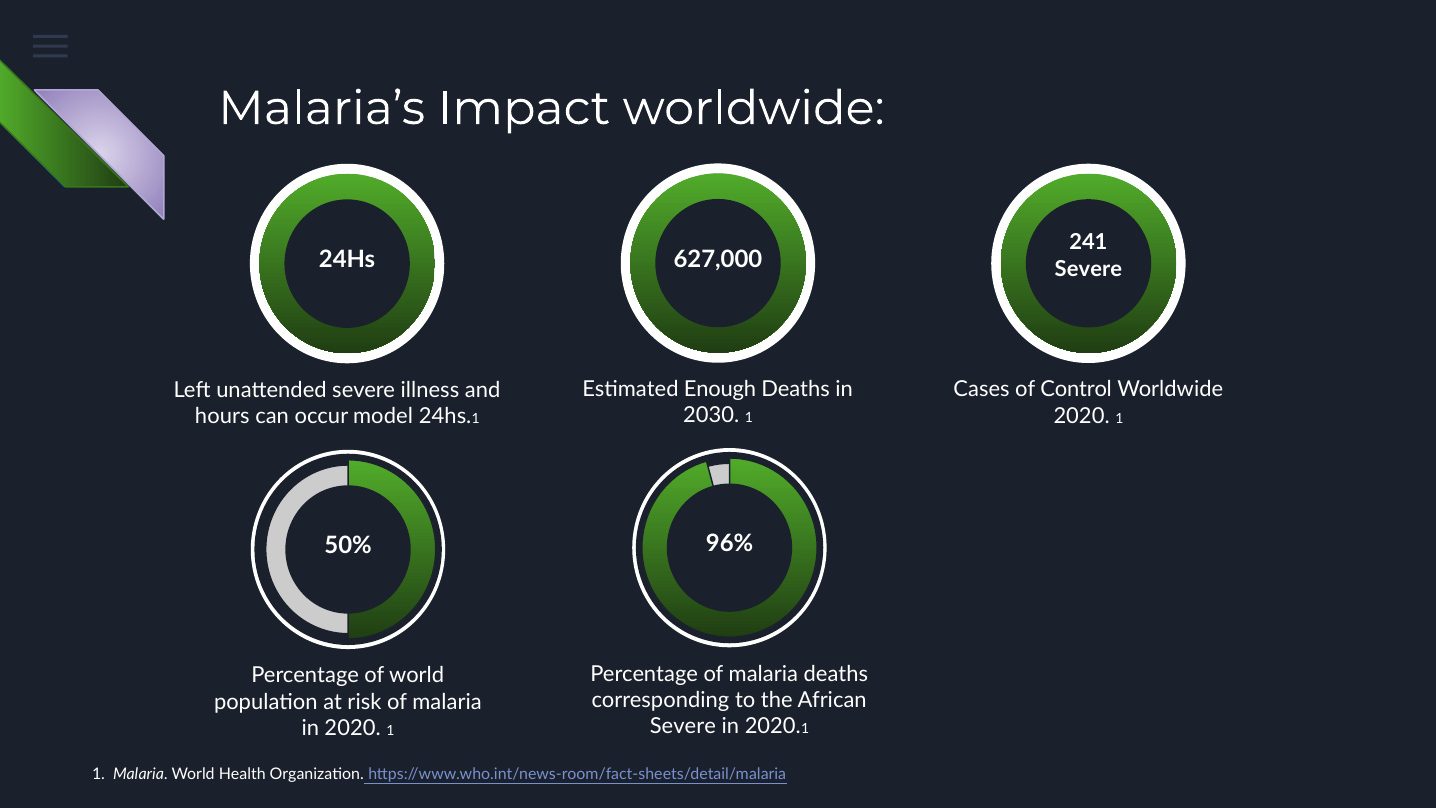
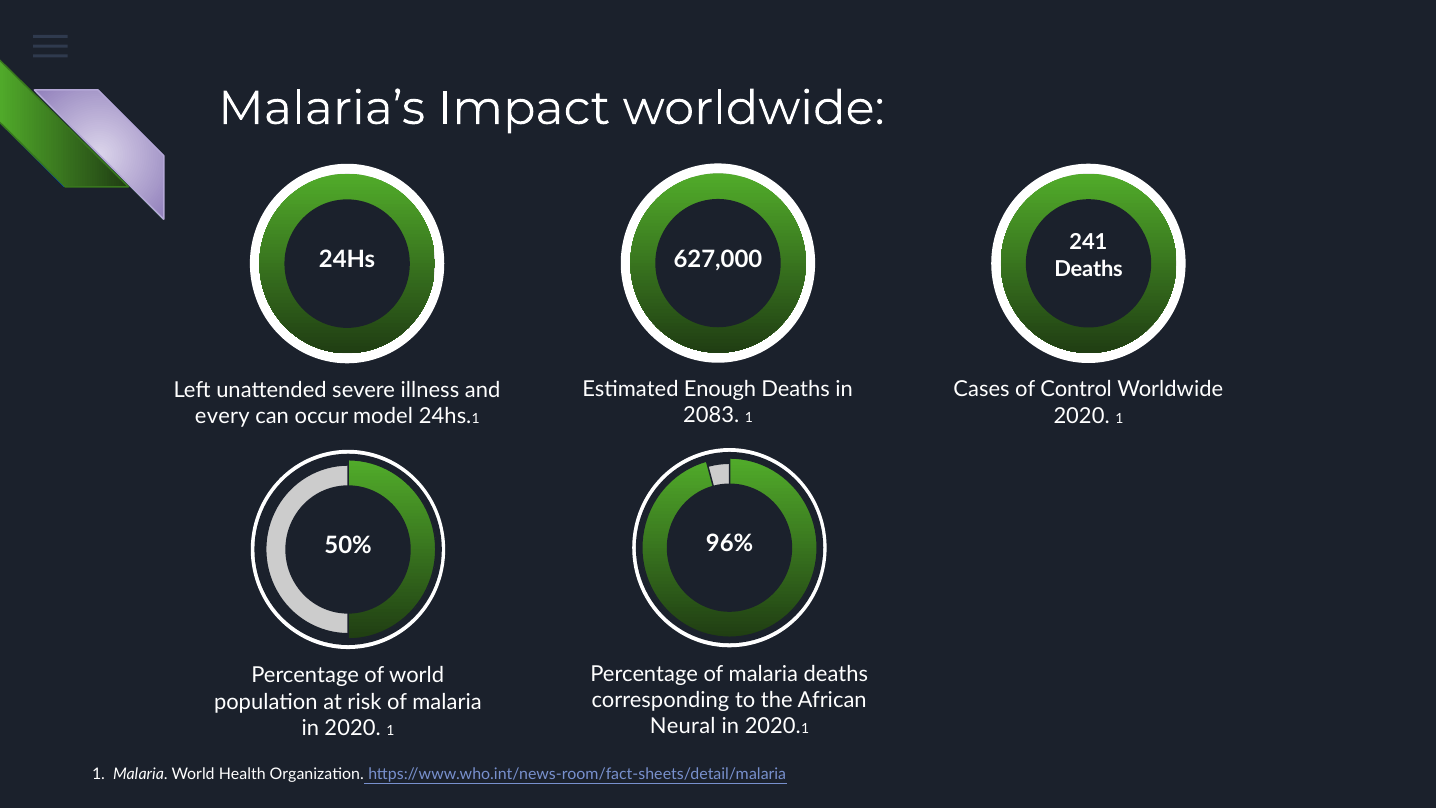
Severe at (1088, 269): Severe -> Deaths
2030: 2030 -> 2083
hours: hours -> every
Severe at (683, 726): Severe -> Neural
